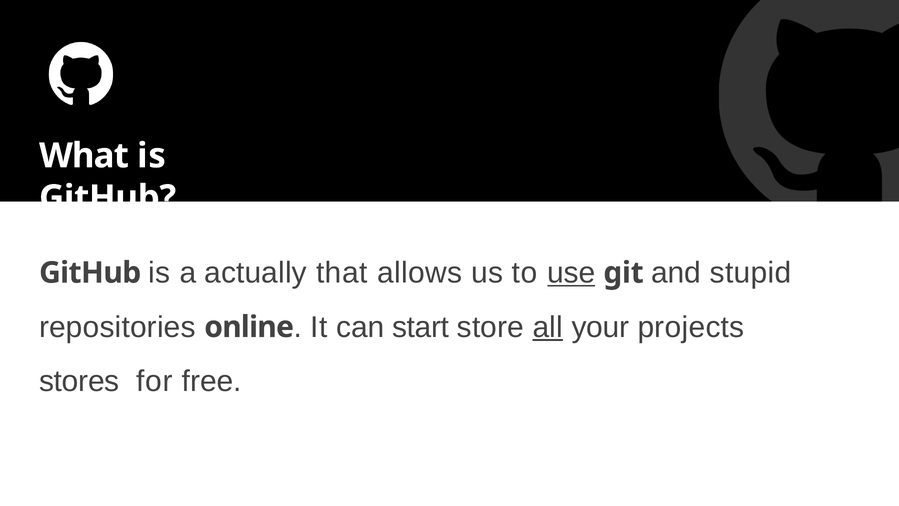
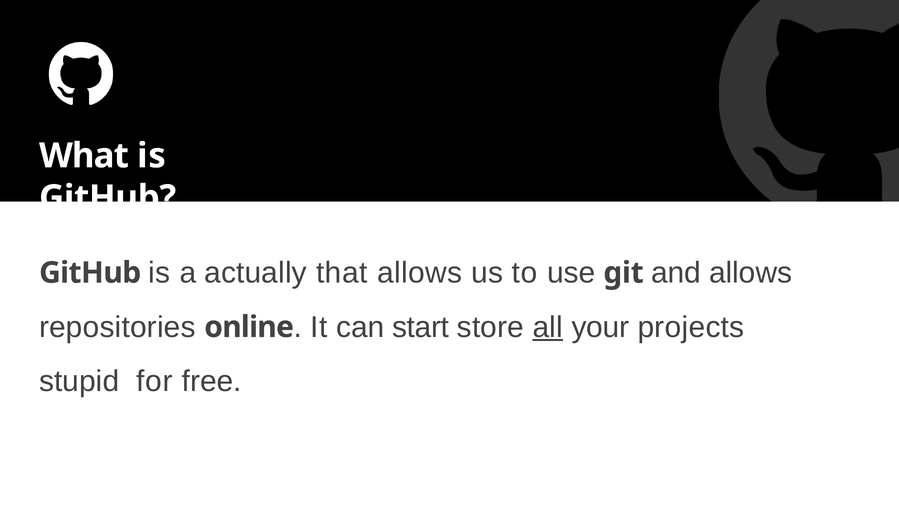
use underline: present -> none
and stupid: stupid -> allows
stores: stores -> stupid
